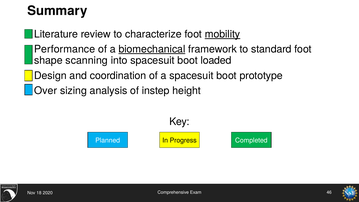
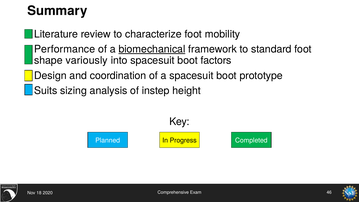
mobility underline: present -> none
scanning: scanning -> variously
loaded: loaded -> factors
Over: Over -> Suits
